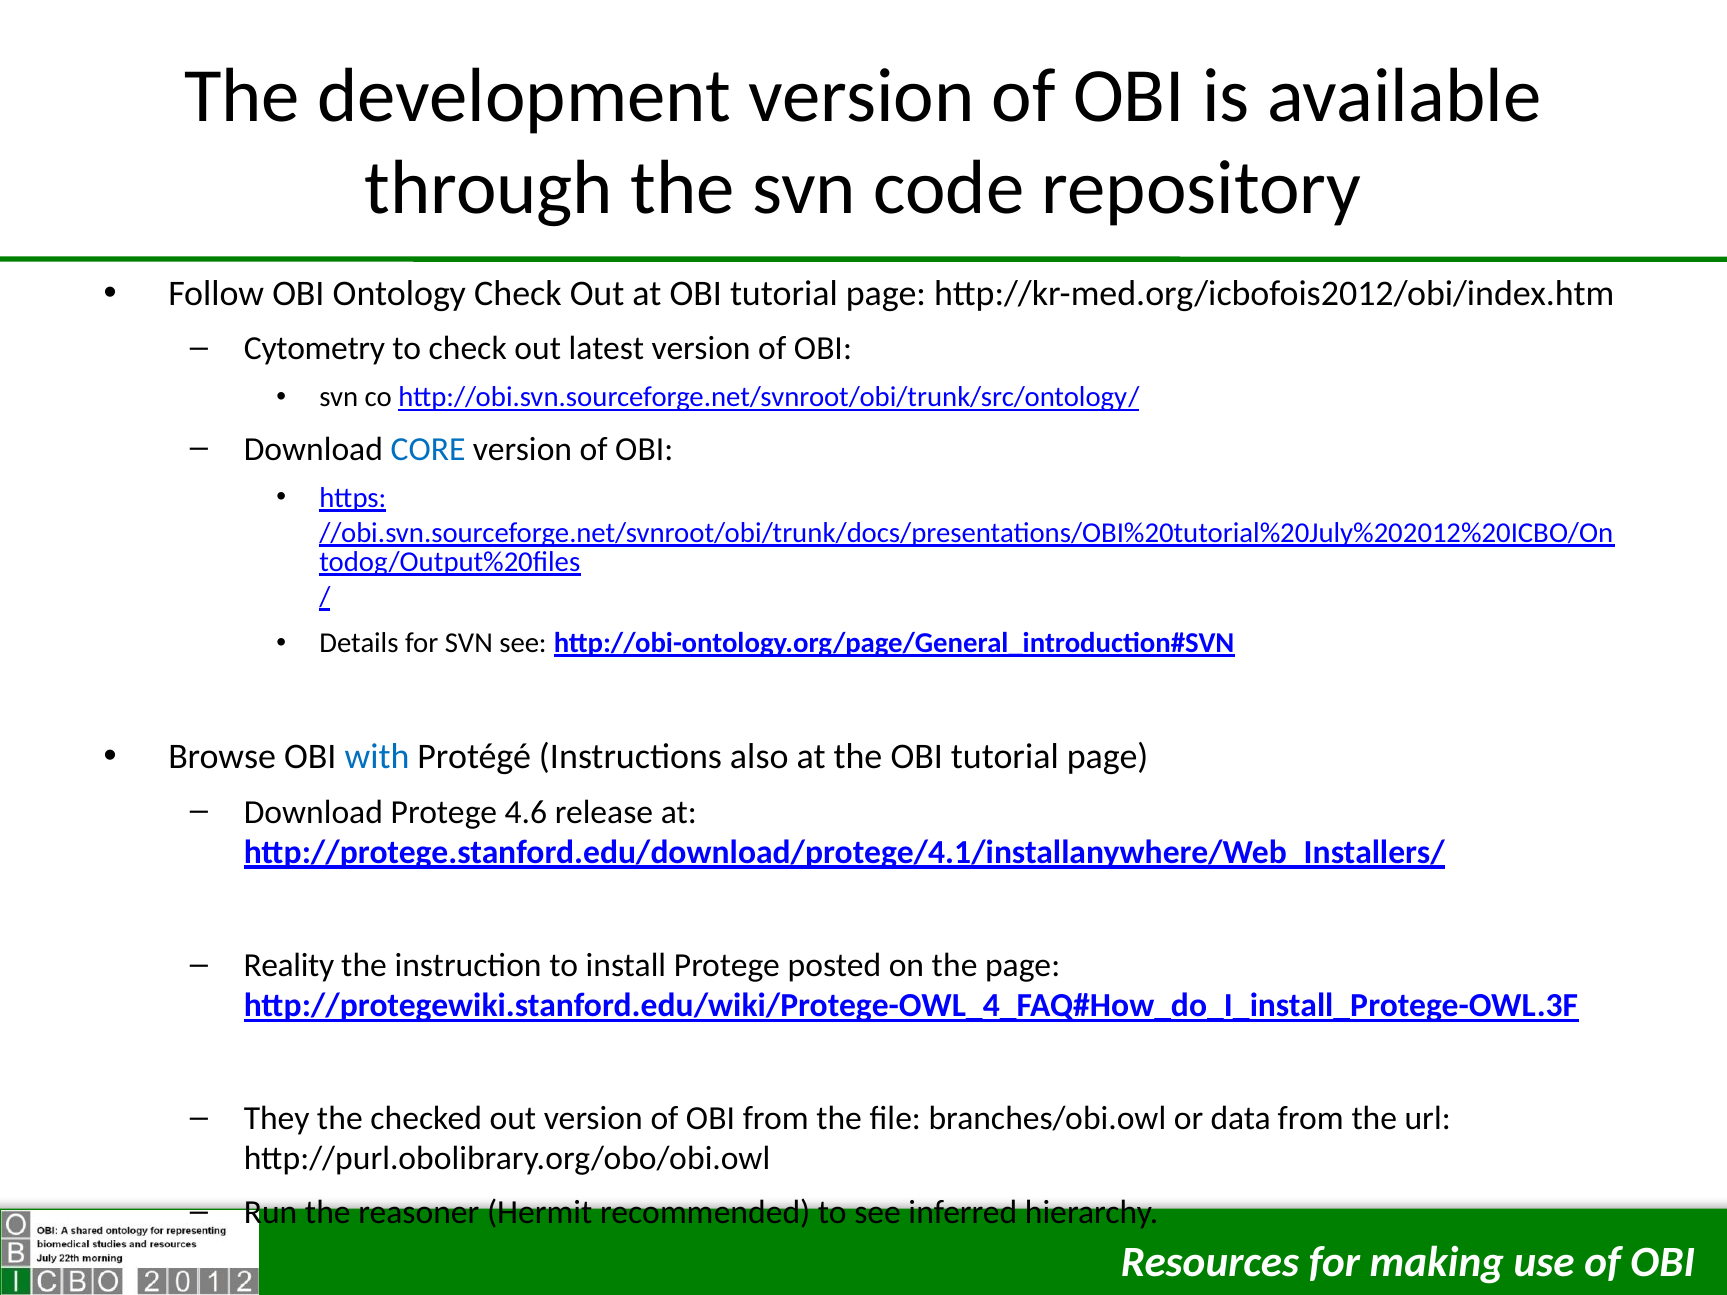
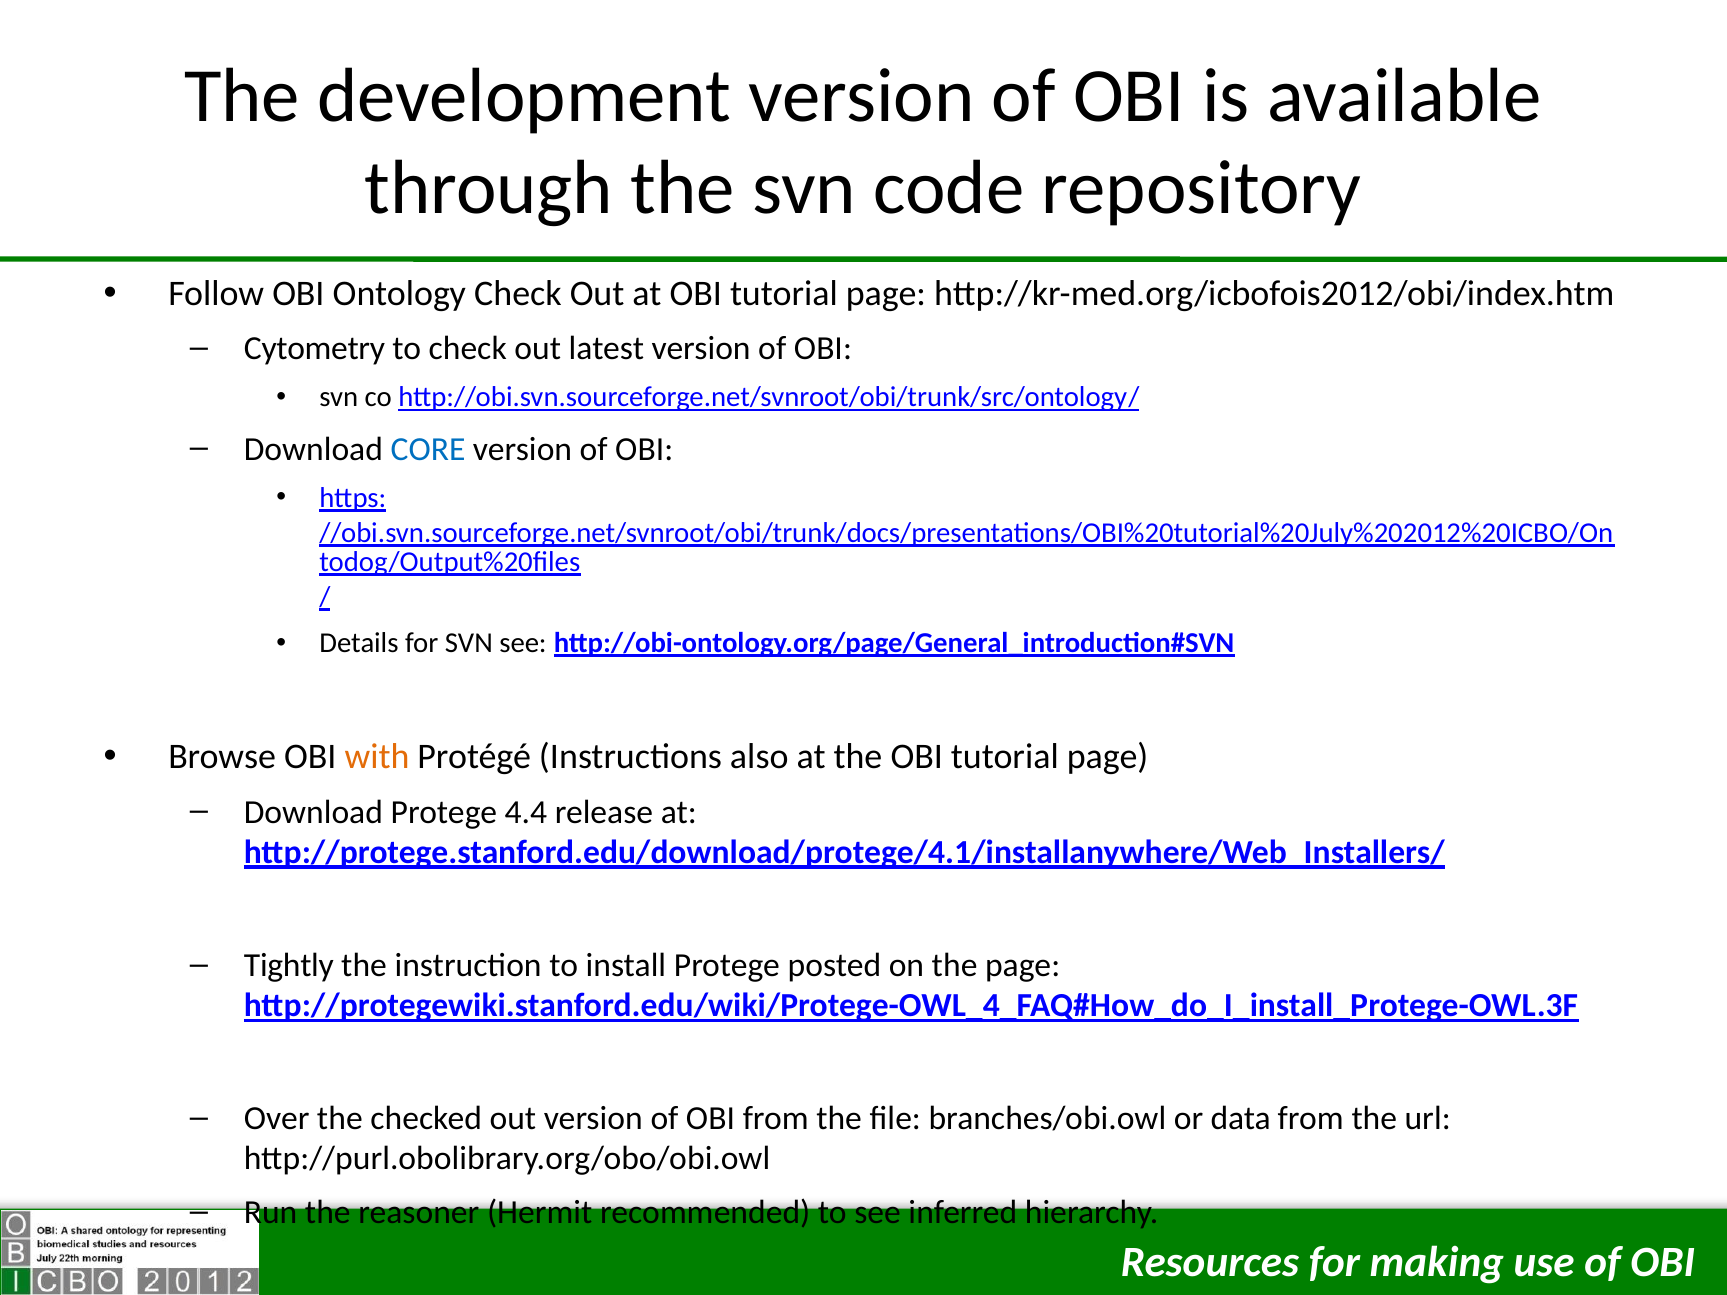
with colour: blue -> orange
4.6: 4.6 -> 4.4
Reality: Reality -> Tightly
They: They -> Over
